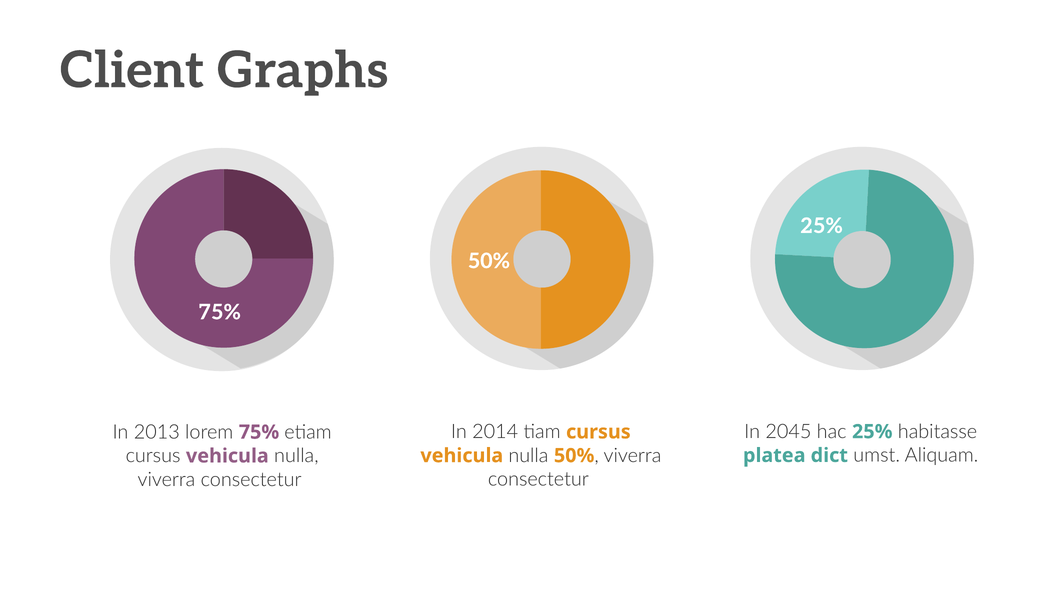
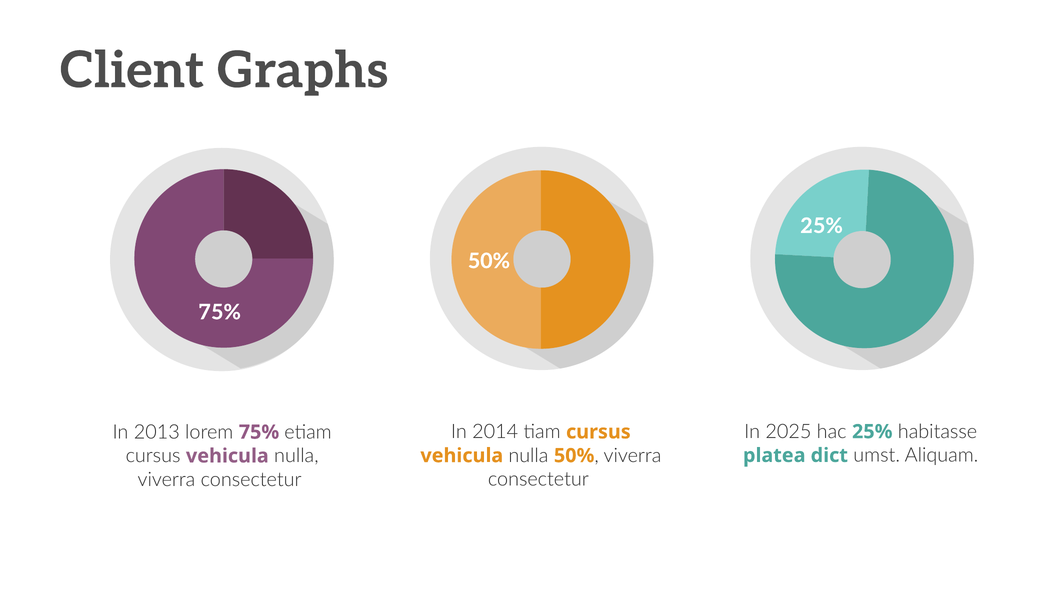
2045: 2045 -> 2025
